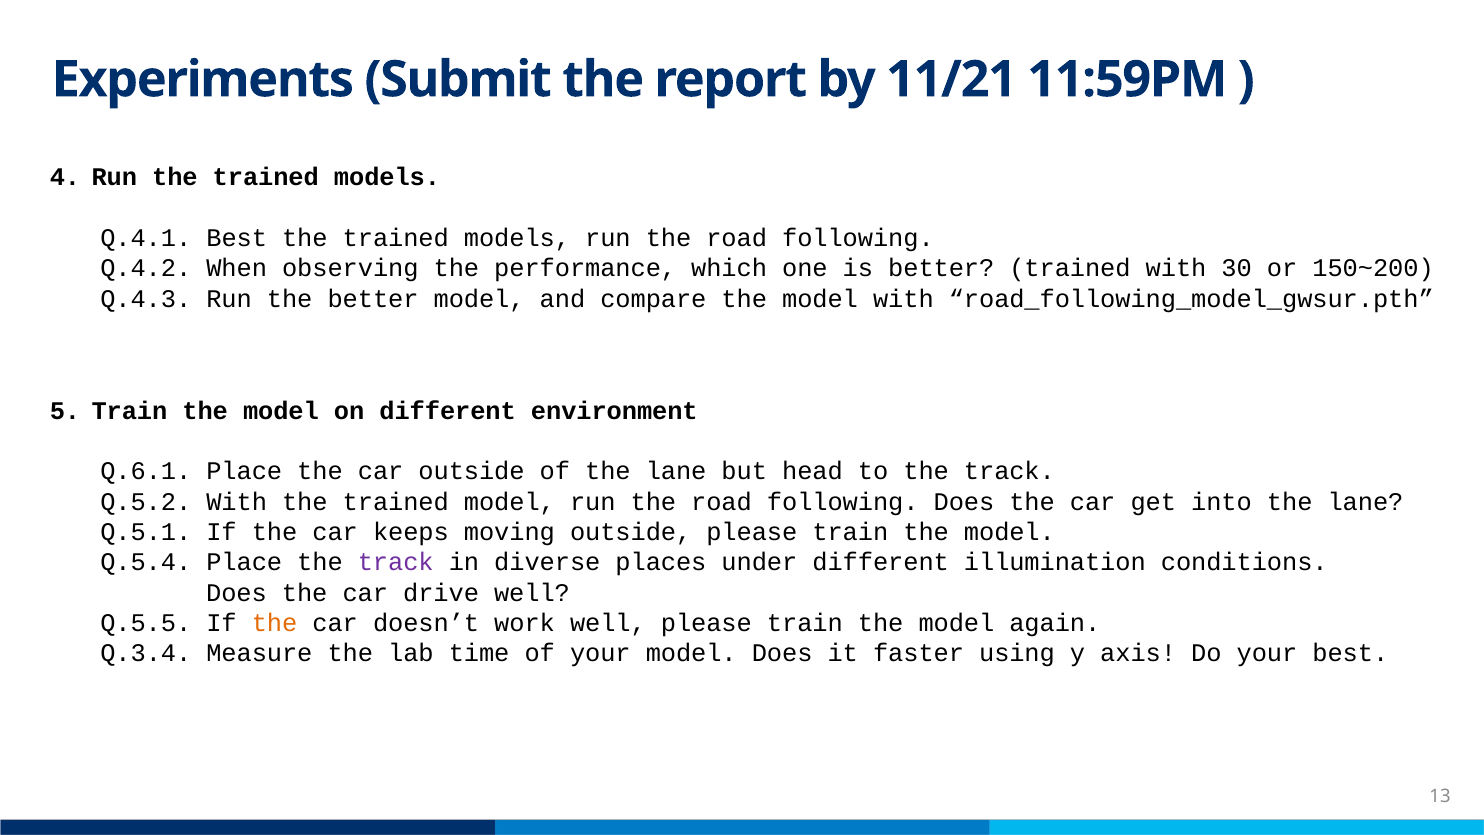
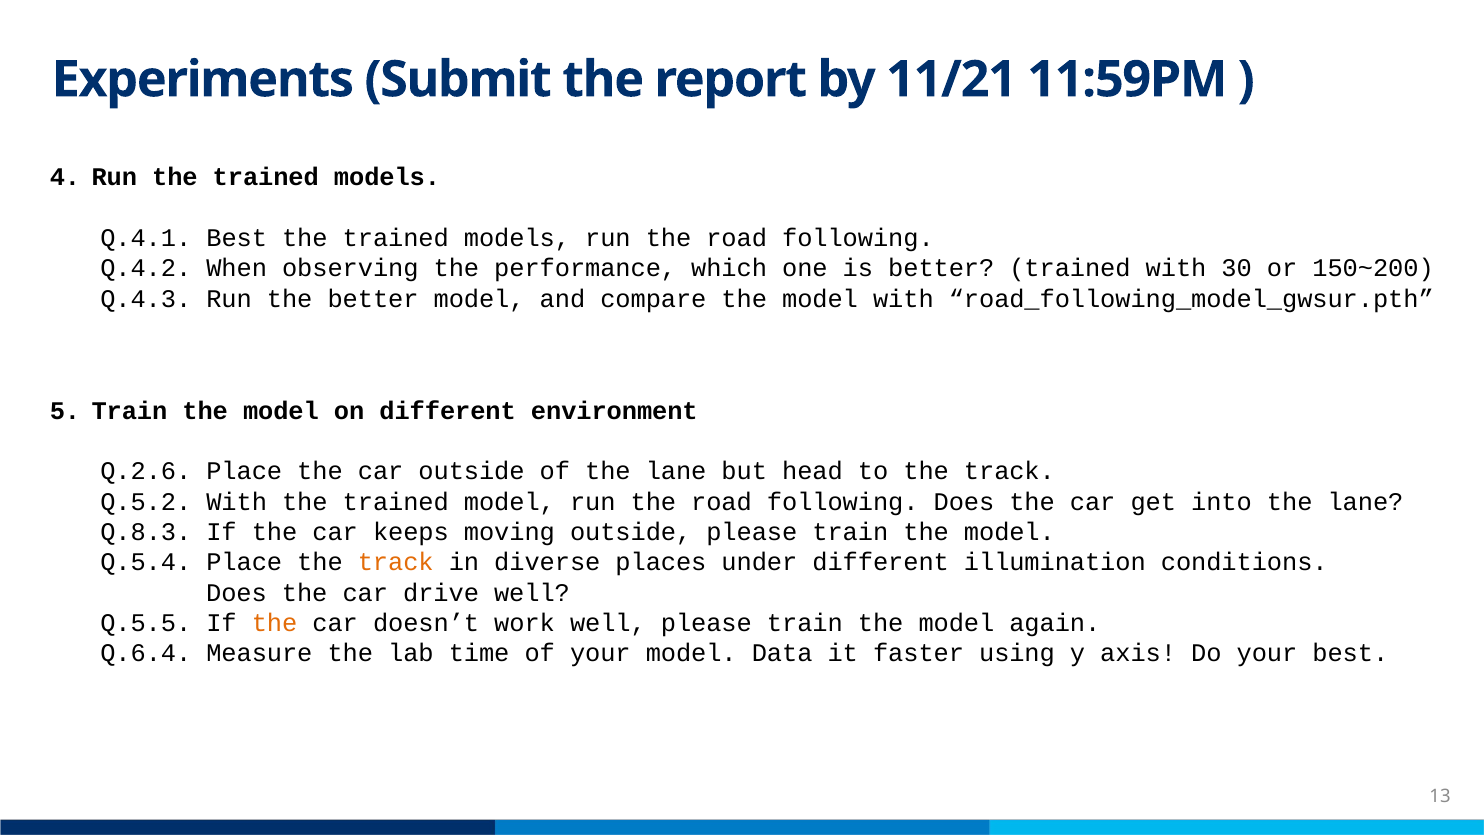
Q.6.1: Q.6.1 -> Q.2.6
Q.5.1: Q.5.1 -> Q.8.3
track at (396, 562) colour: purple -> orange
Q.3.4: Q.3.4 -> Q.6.4
model Does: Does -> Data
